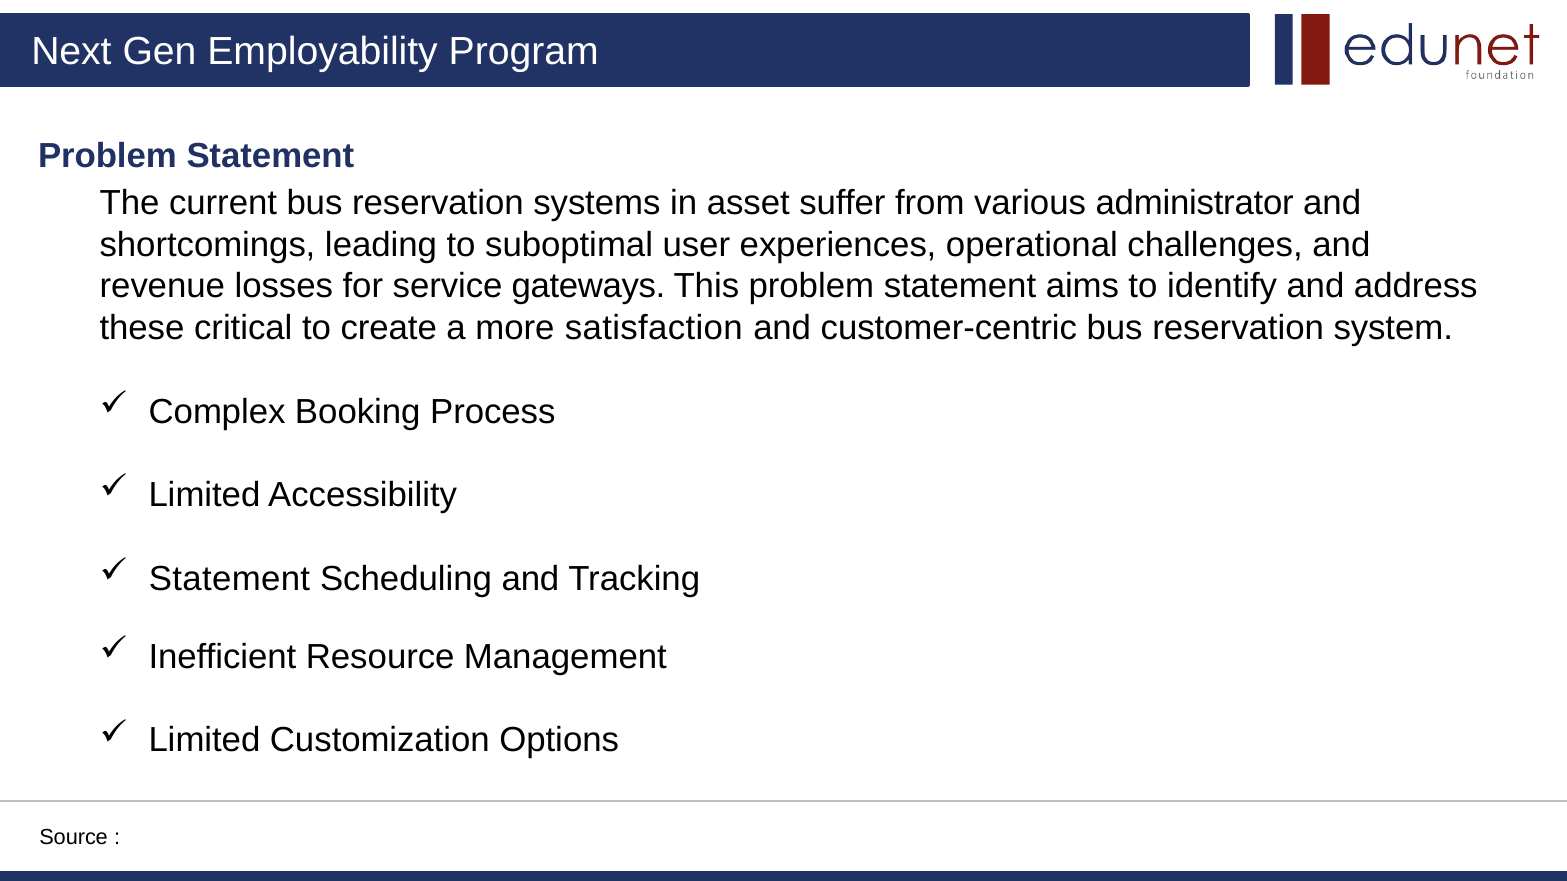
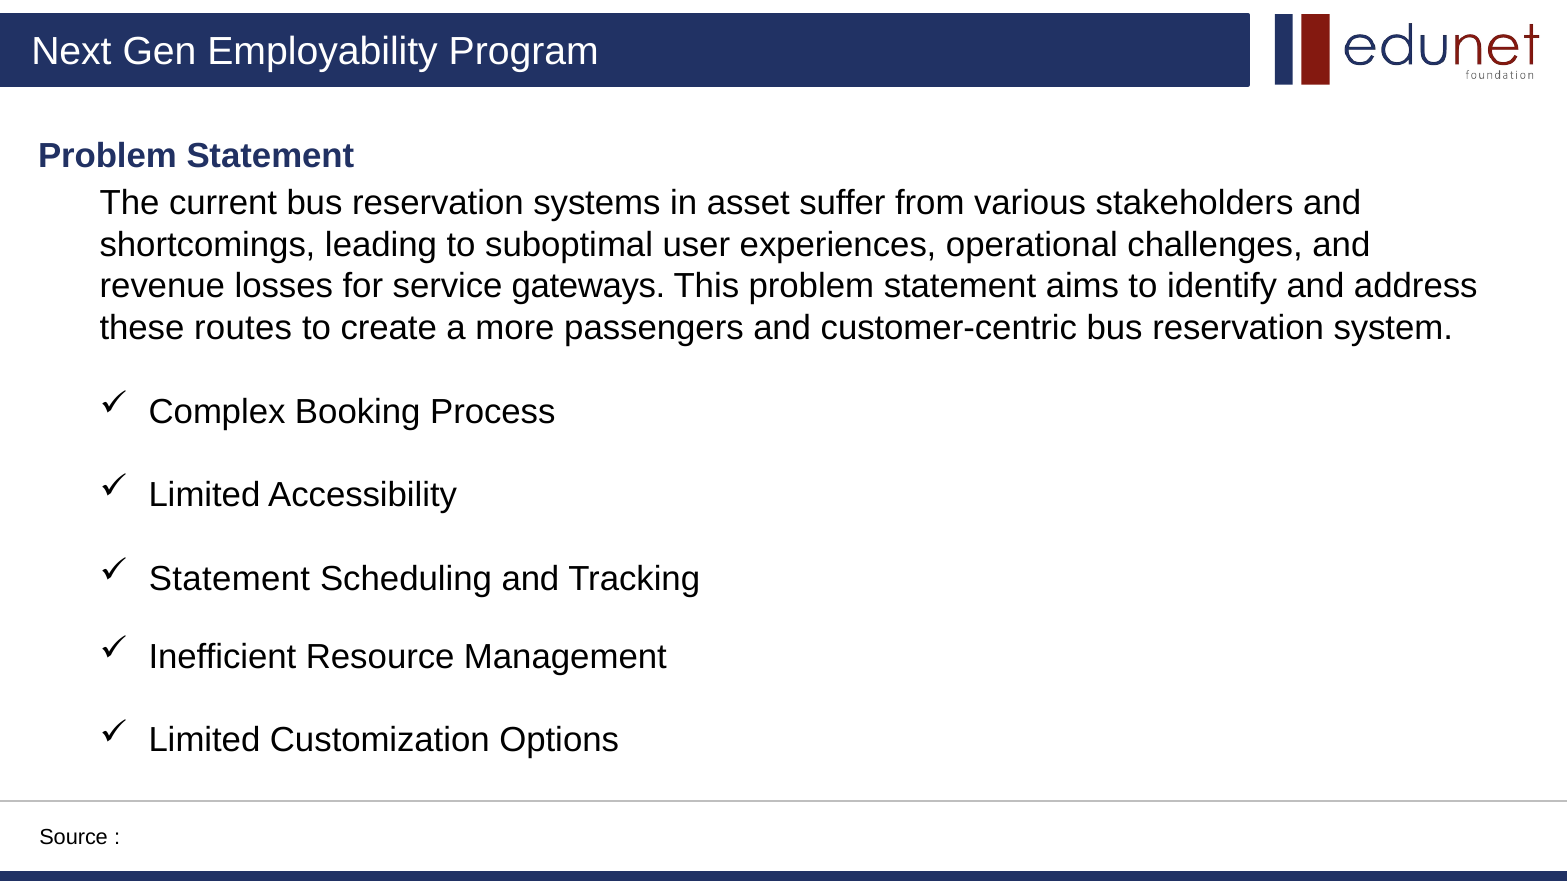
administrator: administrator -> stakeholders
critical: critical -> routes
satisfaction: satisfaction -> passengers
